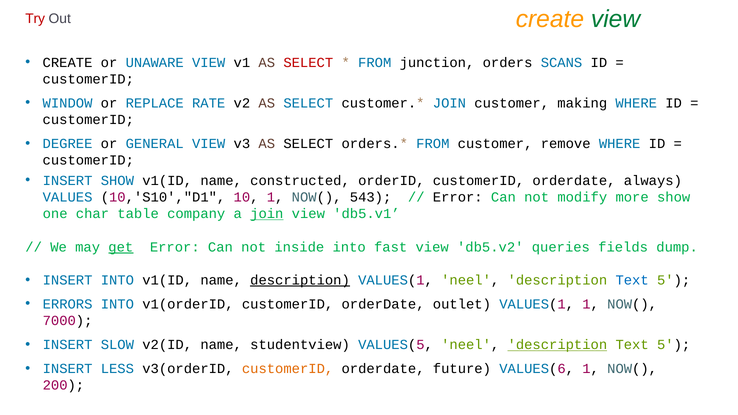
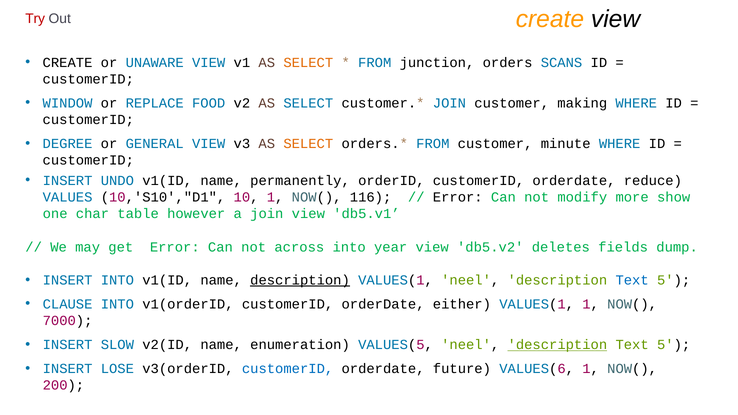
view at (616, 19) colour: green -> black
SELECT at (308, 63) colour: red -> orange
RATE: RATE -> FOOD
SELECT at (308, 144) colour: black -> orange
remove: remove -> minute
INSERT SHOW: SHOW -> UNDO
constructed: constructed -> permanently
always: always -> reduce
543: 543 -> 116
company: company -> however
join at (267, 214) underline: present -> none
get underline: present -> none
inside: inside -> across
fast: fast -> year
queries: queries -> deletes
ERRORS: ERRORS -> CLAUSE
outlet: outlet -> either
studentview: studentview -> enumeration
LESS: LESS -> LOSE
customerID at (288, 369) colour: orange -> blue
